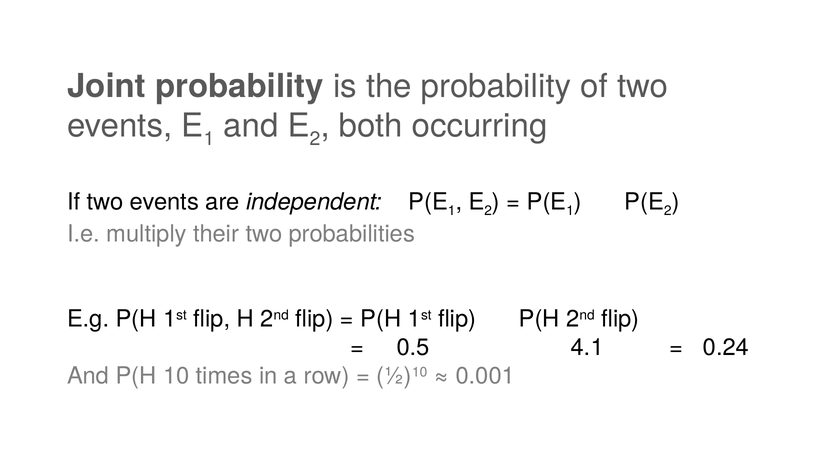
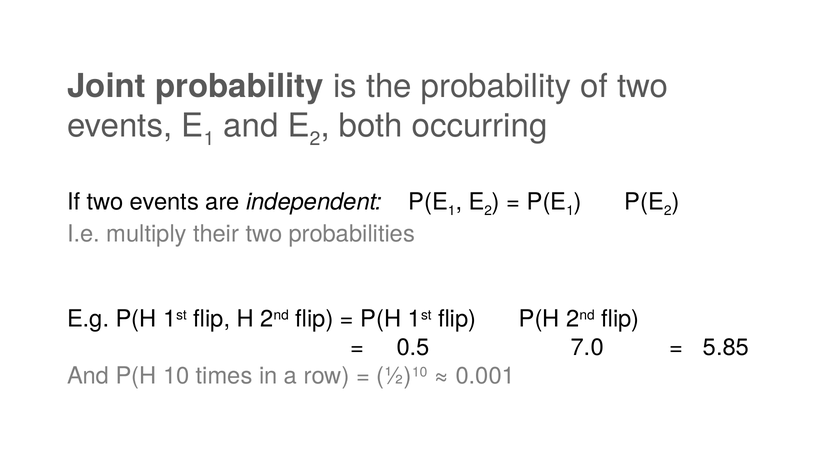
4.1: 4.1 -> 7.0
0.24: 0.24 -> 5.85
